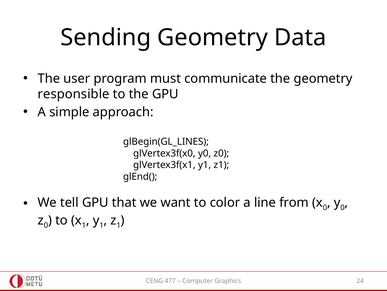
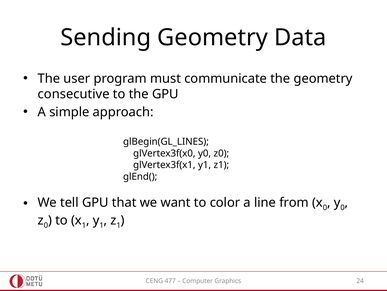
responsible: responsible -> consecutive
